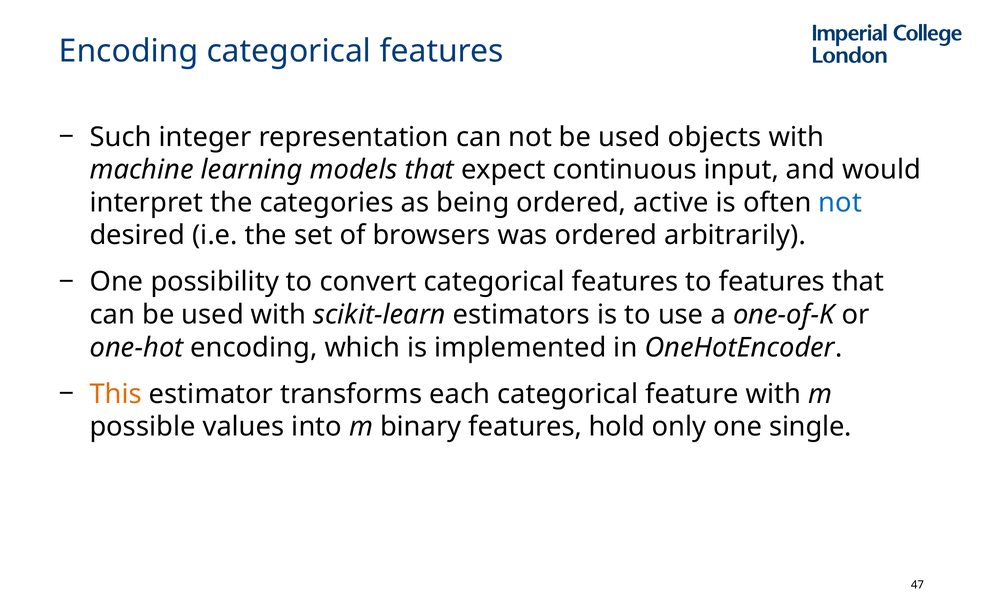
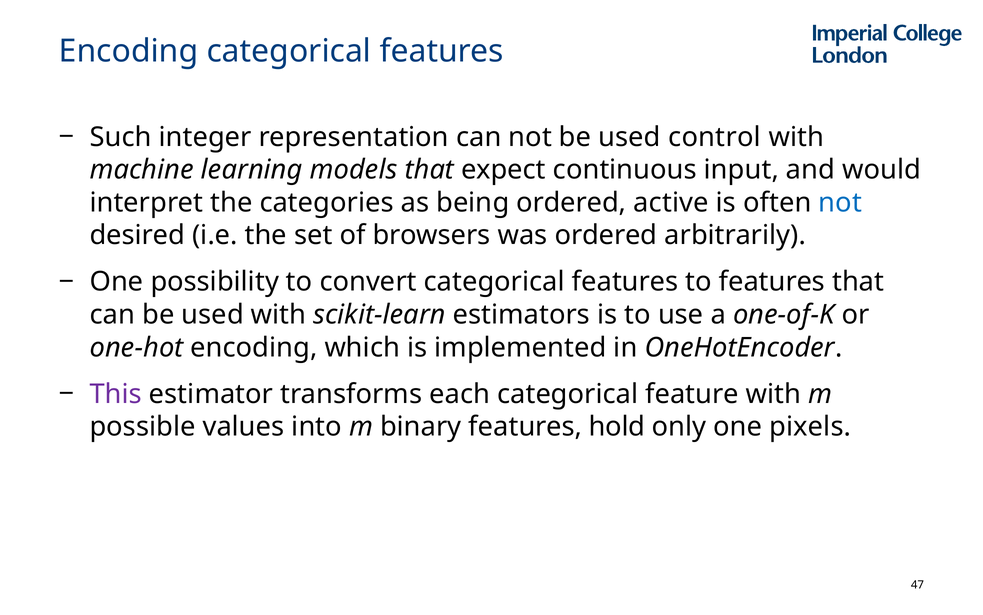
objects: objects -> control
This colour: orange -> purple
single: single -> pixels
